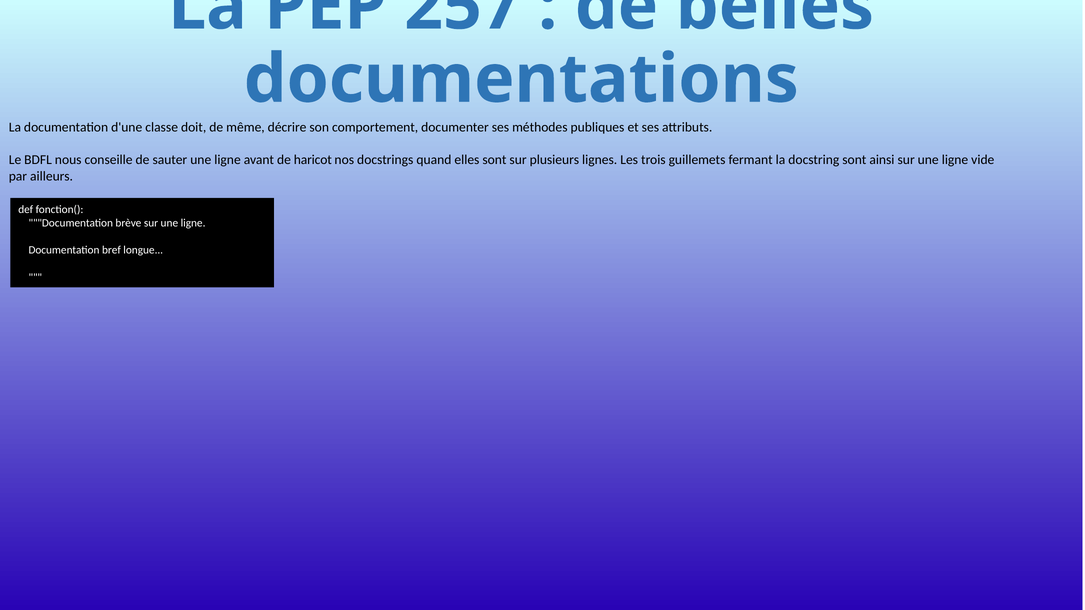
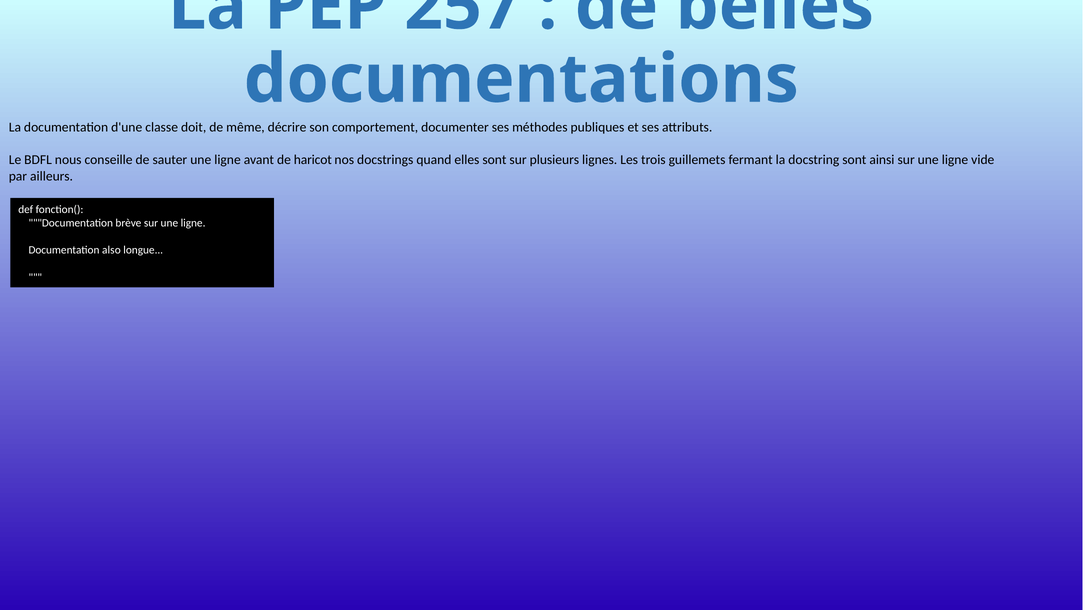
bref: bref -> also
